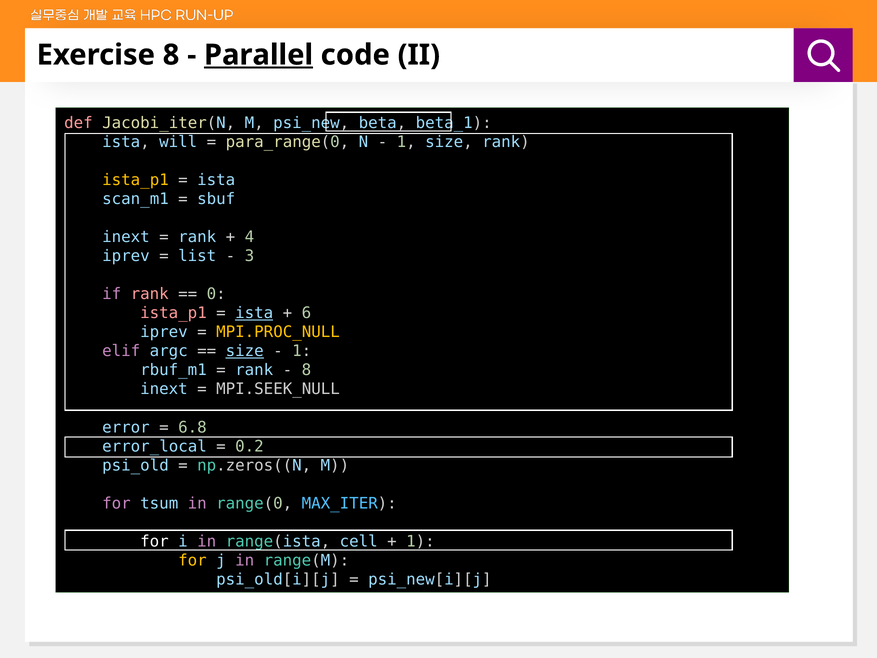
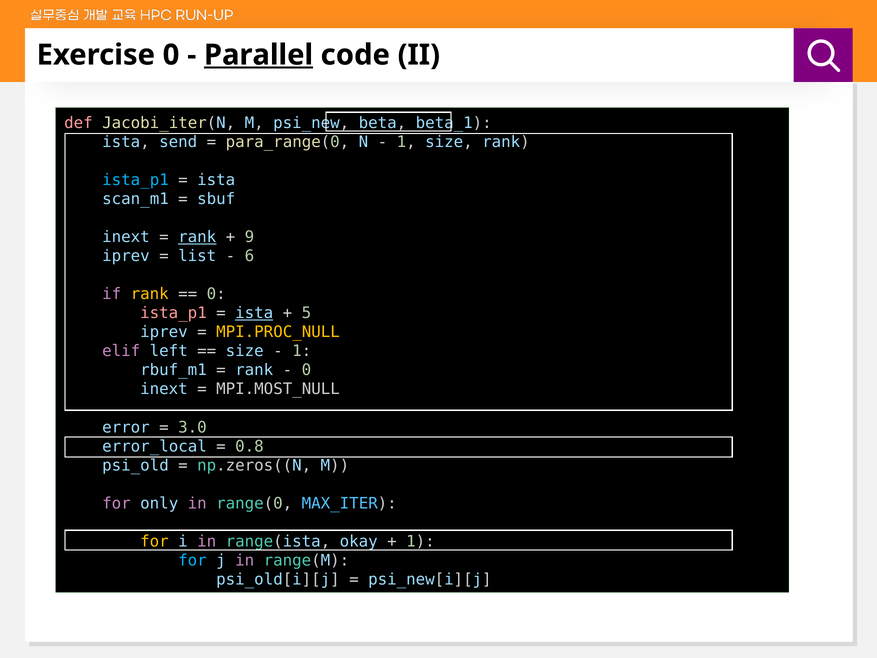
Exercise 8: 8 -> 0
will: will -> send
ista_p1 at (135, 180) colour: yellow -> light blue
rank at (197, 237) underline: none -> present
4: 4 -> 9
3: 3 -> 6
rank at (150, 294) colour: pink -> yellow
6: 6 -> 5
argc: argc -> left
size at (245, 351) underline: present -> none
8 at (306, 370): 8 -> 0
MPI.SEEK_NULL: MPI.SEEK_NULL -> MPI.MOST_NULL
6.8: 6.8 -> 3.0
0.2: 0.2 -> 0.8
tsum: tsum -> only
for at (154, 541) colour: white -> yellow
cell: cell -> okay
for at (192, 560) colour: yellow -> light blue
